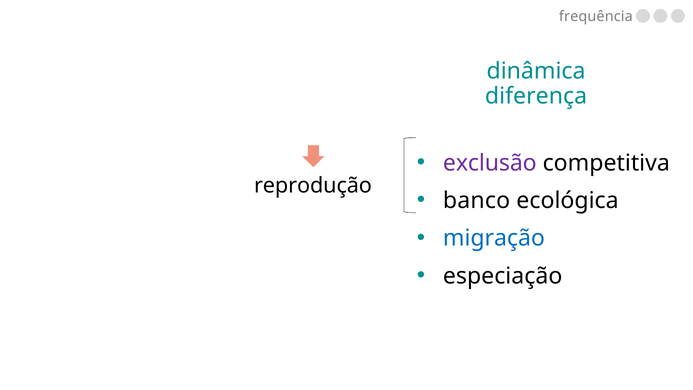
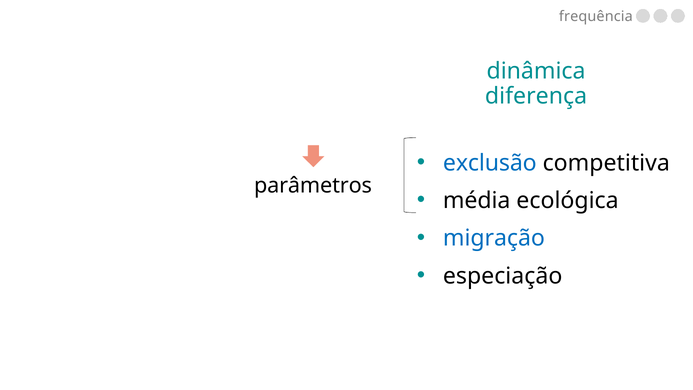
exclusão colour: purple -> blue
reprodução: reprodução -> parâmetros
banco: banco -> média
